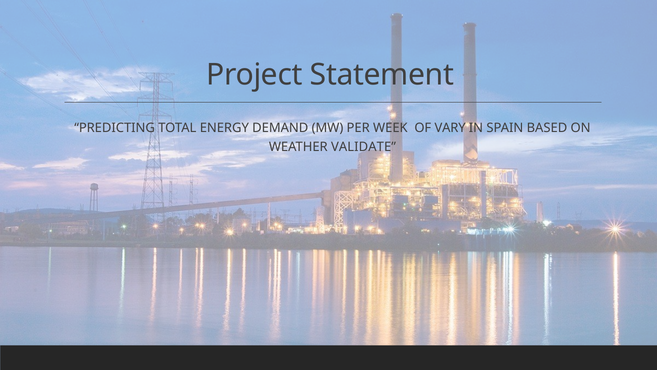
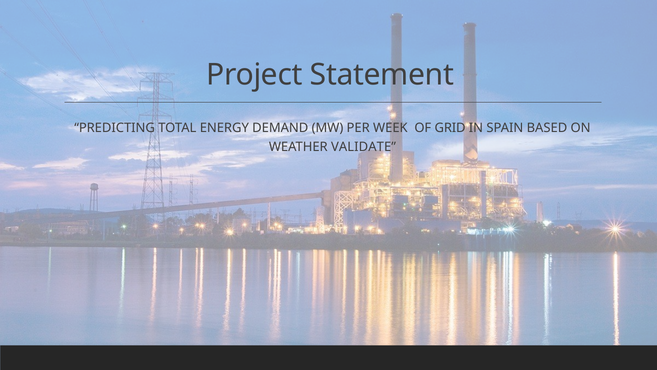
VARY: VARY -> GRID
